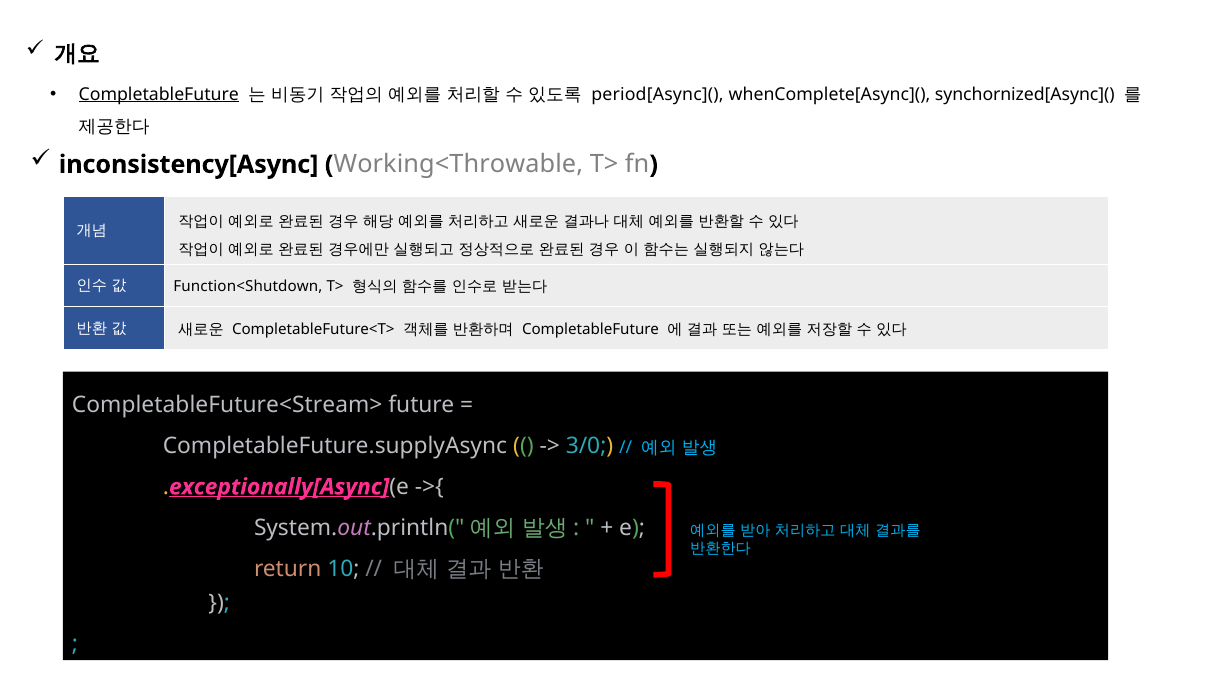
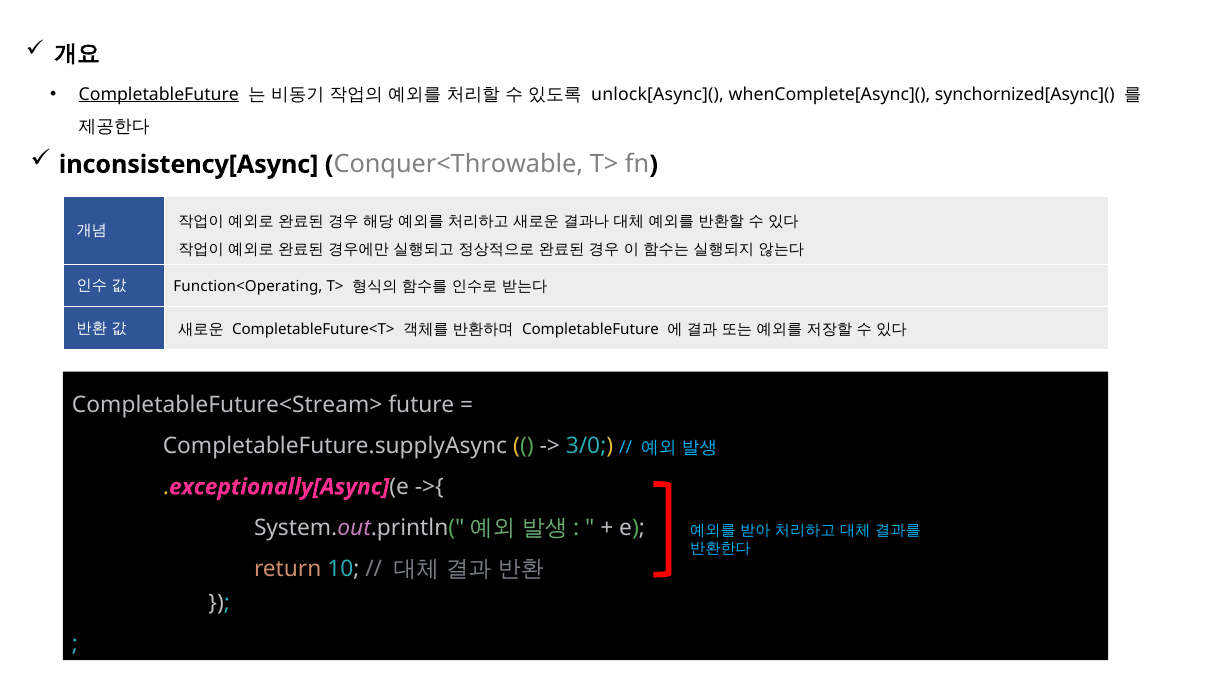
period[Async](: period[Async]( -> unlock[Async](
Working<Throwable: Working<Throwable -> Conquer<Throwable
Function<Shutdown: Function<Shutdown -> Function<Operating
exceptionally[Async underline: present -> none
